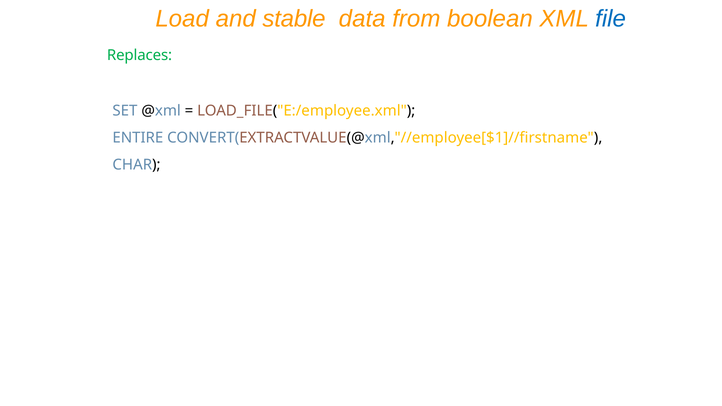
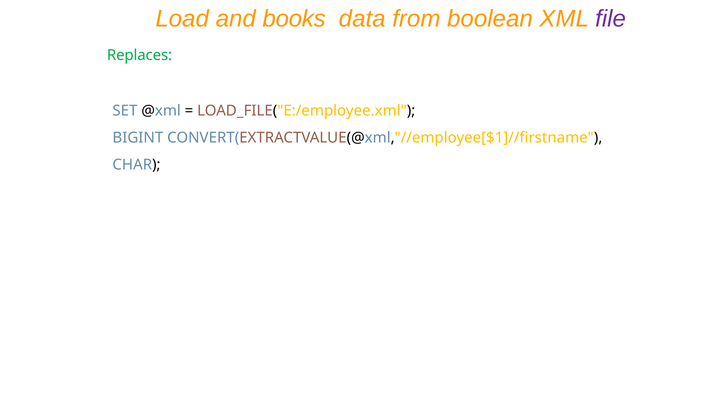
stable: stable -> books
file colour: blue -> purple
ENTIRE: ENTIRE -> BIGINT
